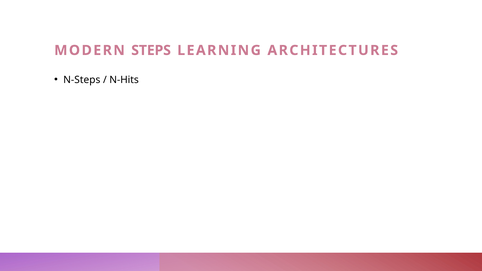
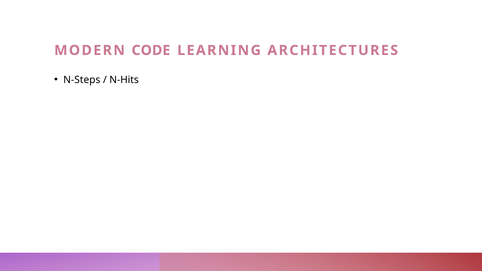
STEPS: STEPS -> CODE
